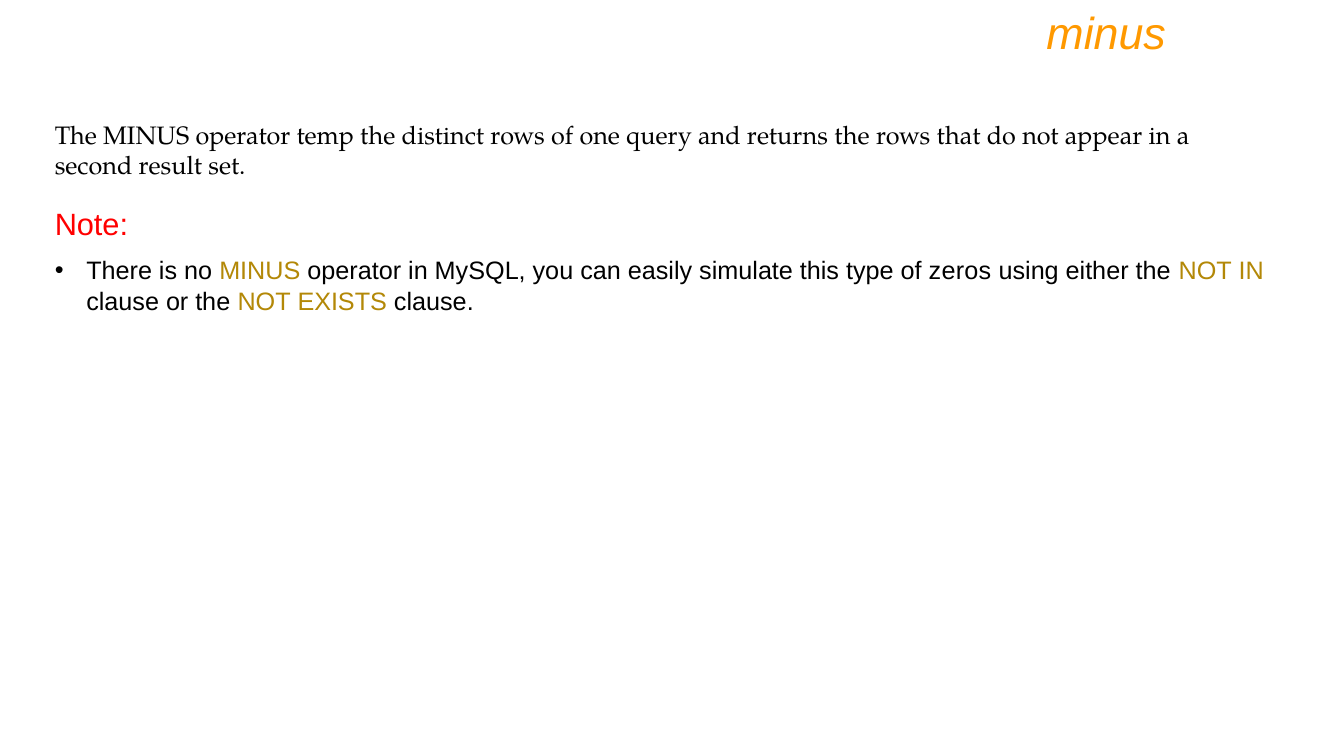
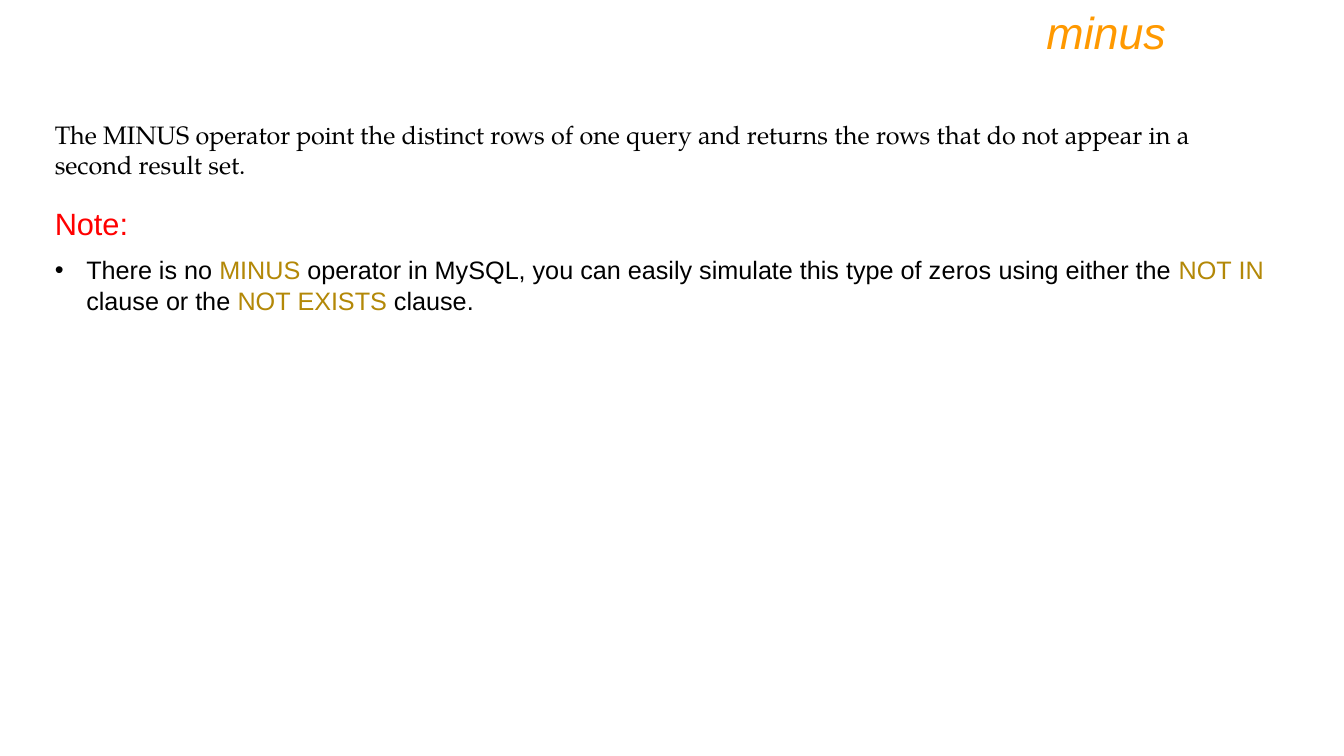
temp: temp -> point
